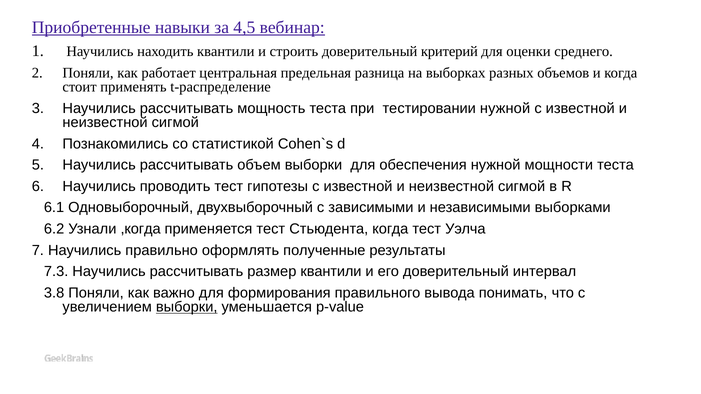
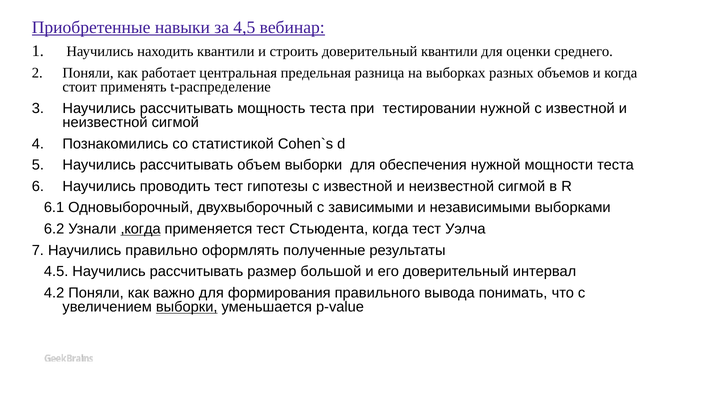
доверительный критерий: критерий -> квантили
,когда underline: none -> present
7.3: 7.3 -> 4.5
размер квантили: квантили -> большой
3.8: 3.8 -> 4.2
